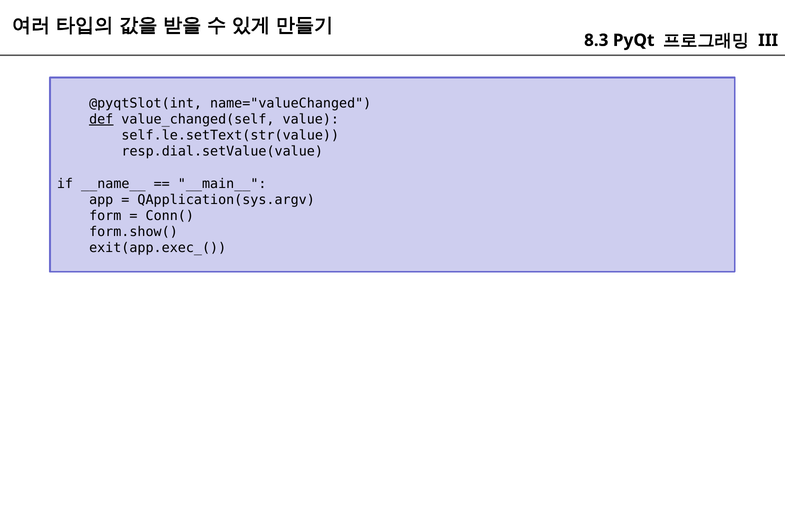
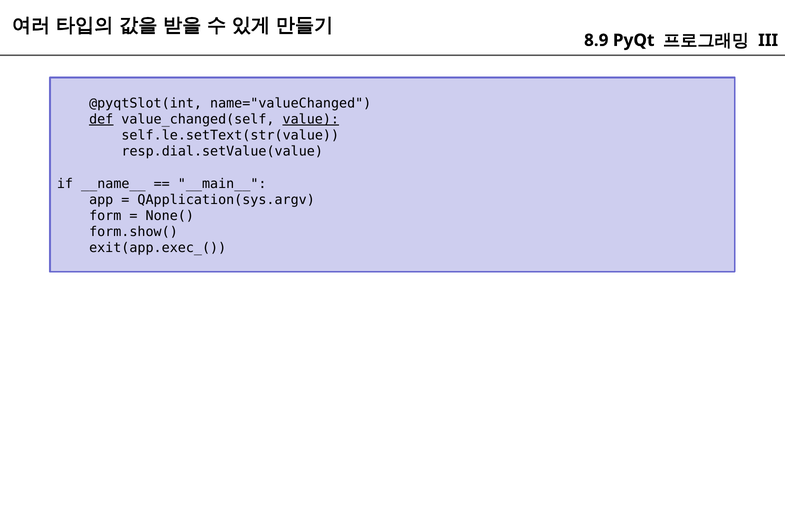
8.3: 8.3 -> 8.9
value underline: none -> present
Conn(: Conn( -> None(
